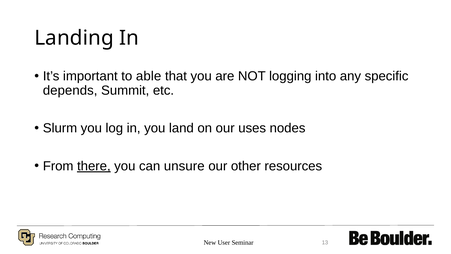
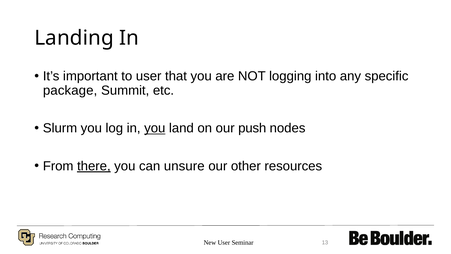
to able: able -> user
depends: depends -> package
you at (155, 128) underline: none -> present
uses: uses -> push
